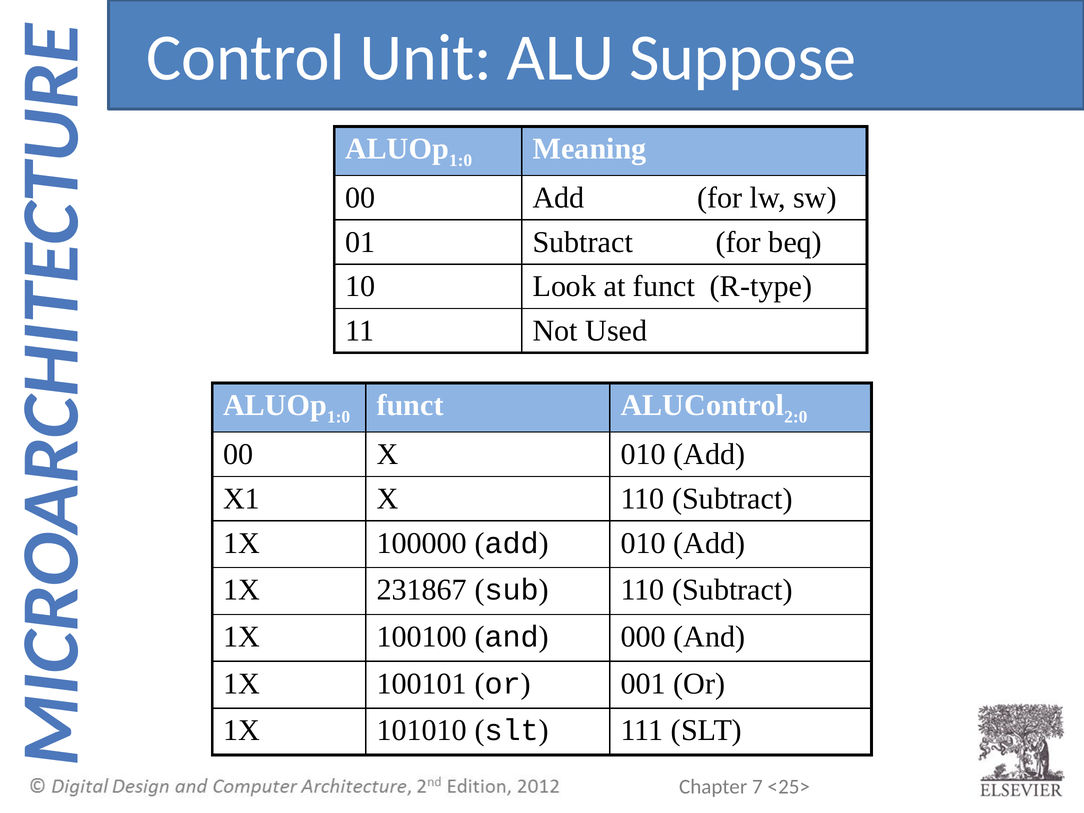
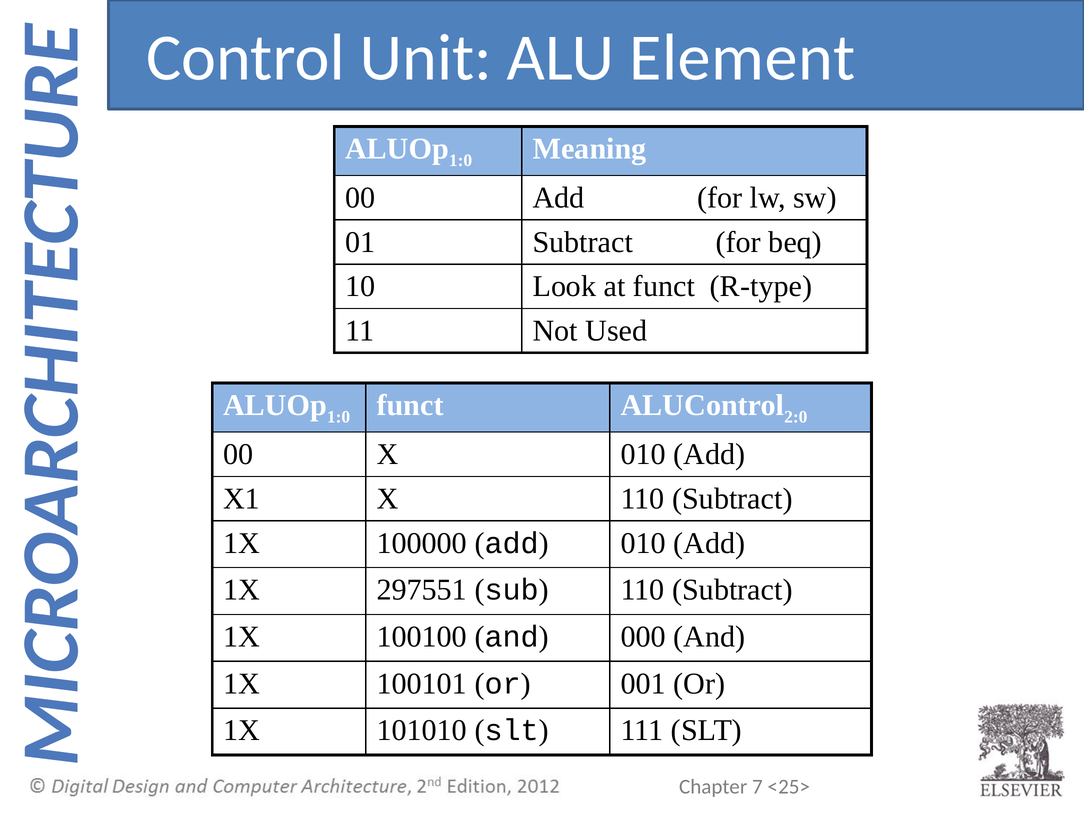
Suppose: Suppose -> Element
231867: 231867 -> 297551
